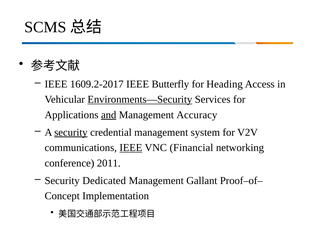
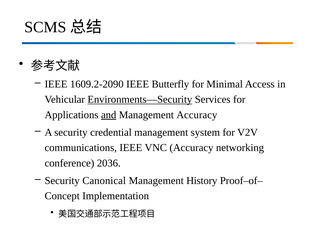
1609.2-2017: 1609.2-2017 -> 1609.2-2090
Heading: Heading -> Minimal
security at (71, 132) underline: present -> none
IEEE at (131, 148) underline: present -> none
VNC Financial: Financial -> Accuracy
2011: 2011 -> 2036
Dedicated: Dedicated -> Canonical
Gallant: Gallant -> History
